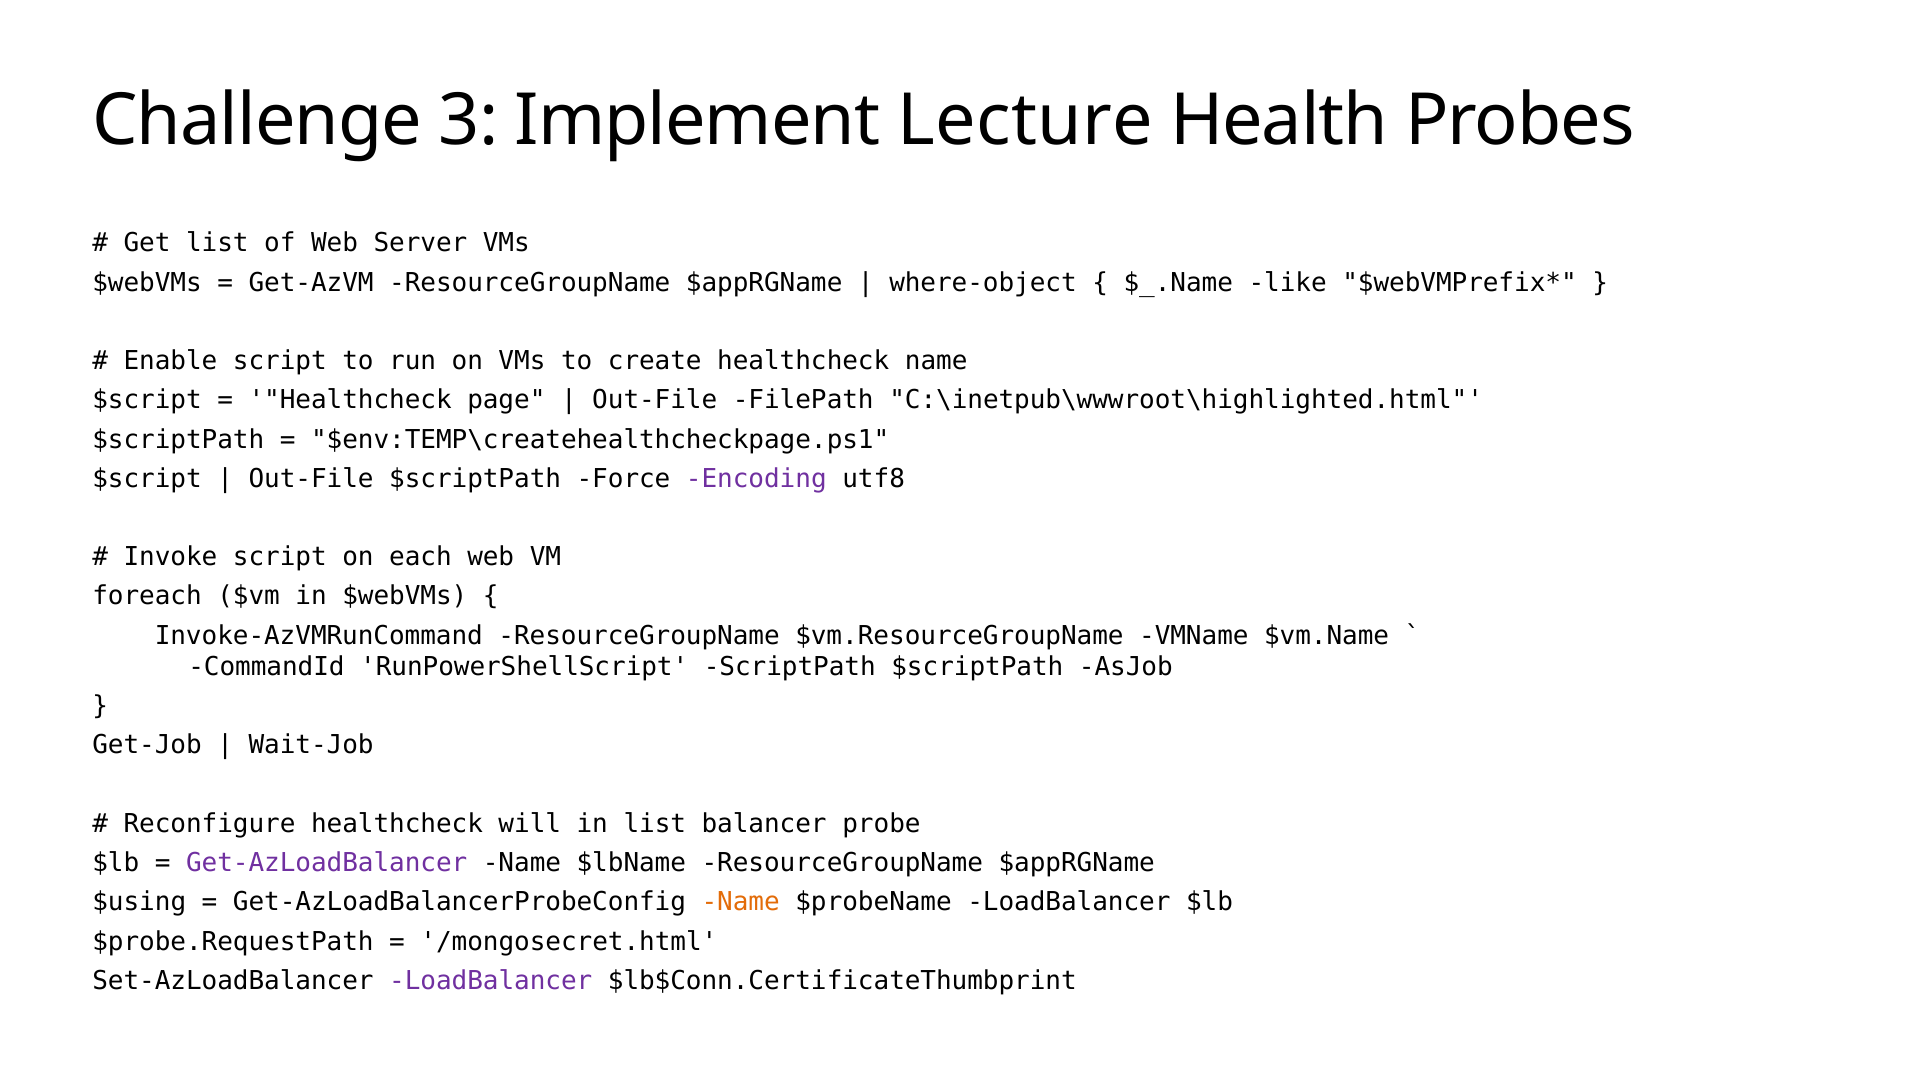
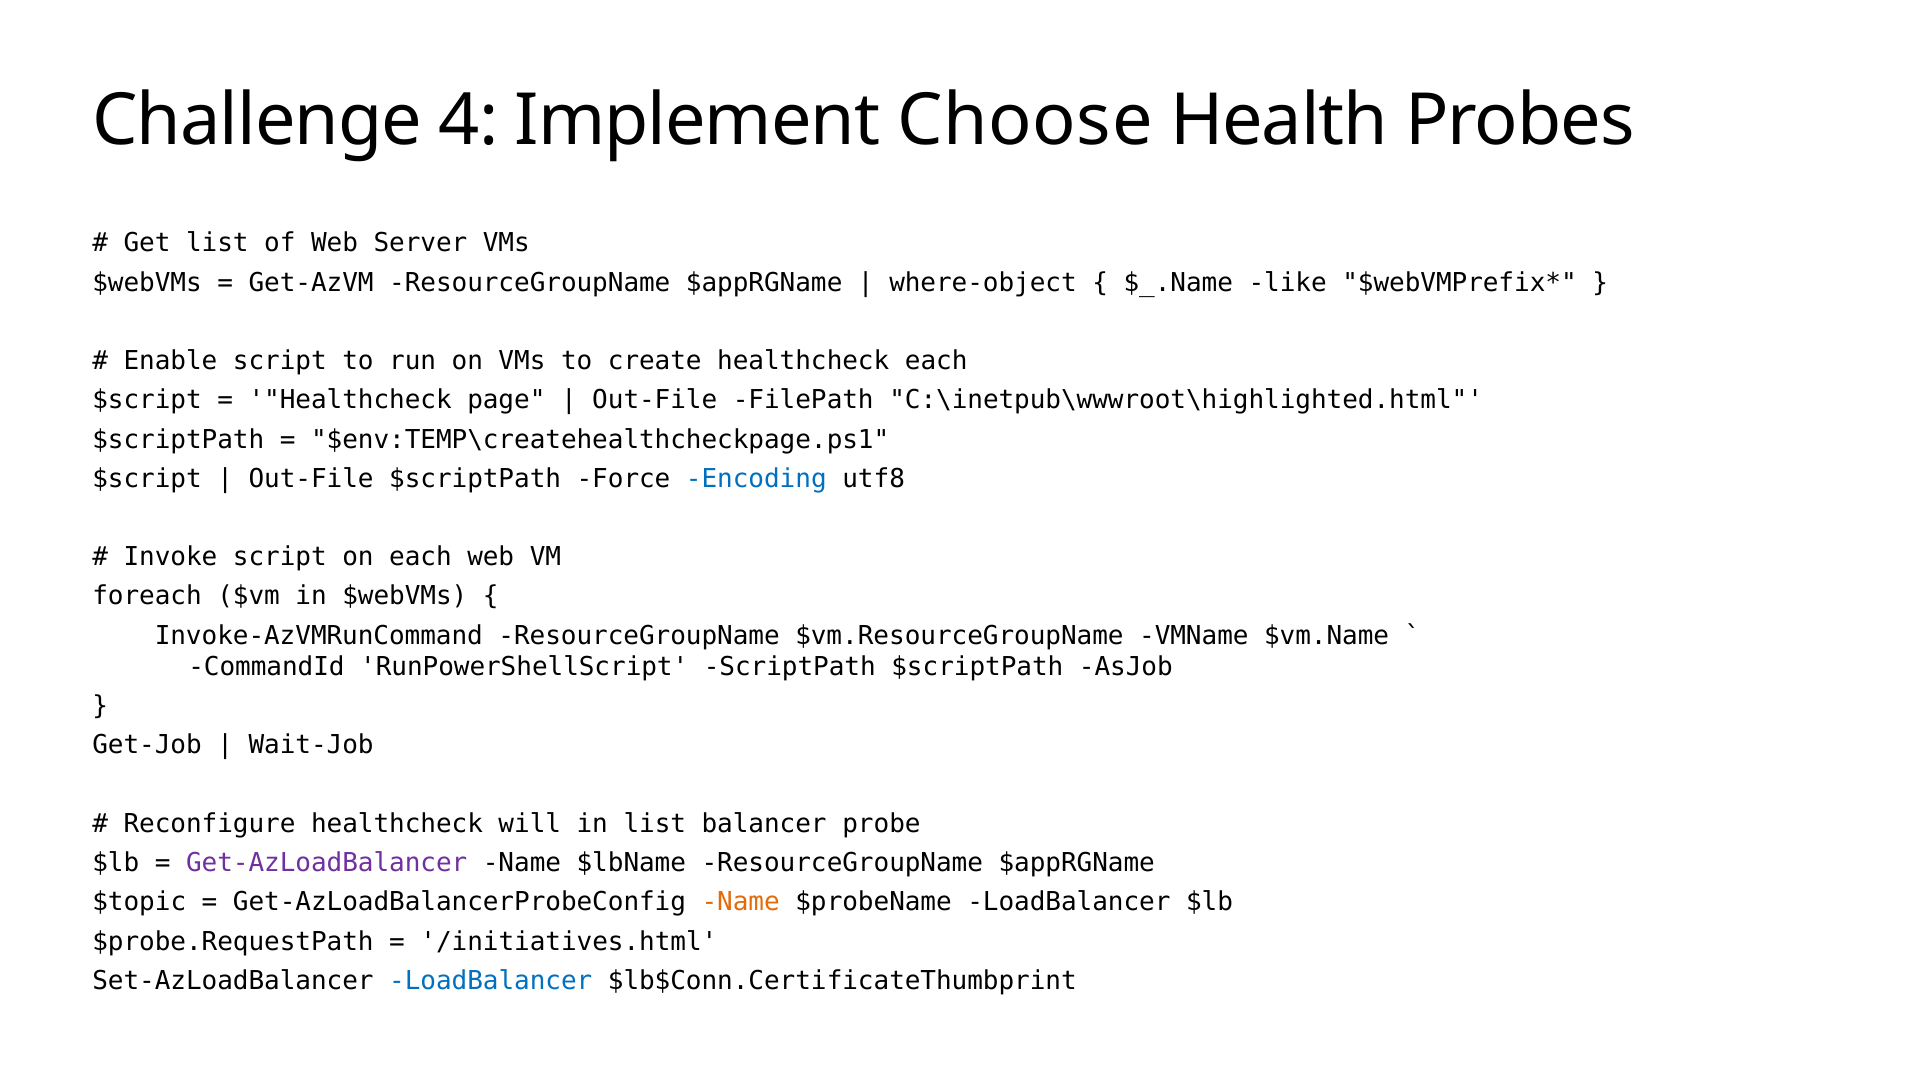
3: 3 -> 4
Lecture: Lecture -> Choose
healthcheck name: name -> each
Encoding colour: purple -> blue
$using: $using -> $topic
/mongosecret.html: /mongosecret.html -> /initiatives.html
LoadBalancer at (491, 981) colour: purple -> blue
